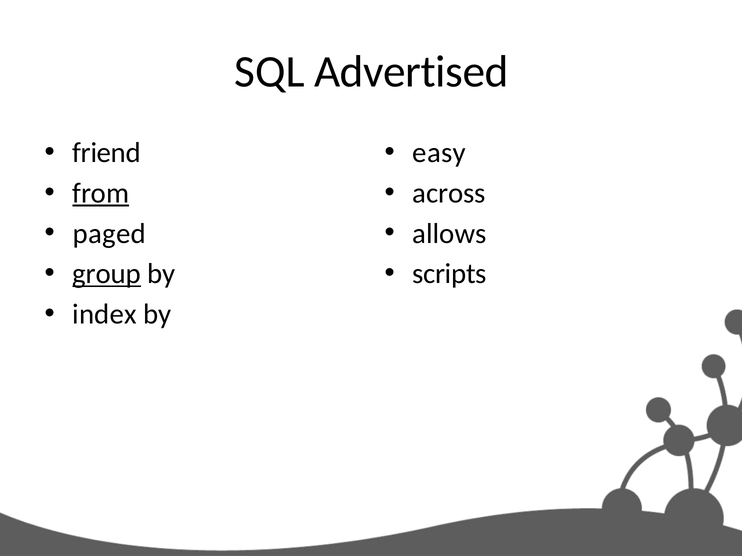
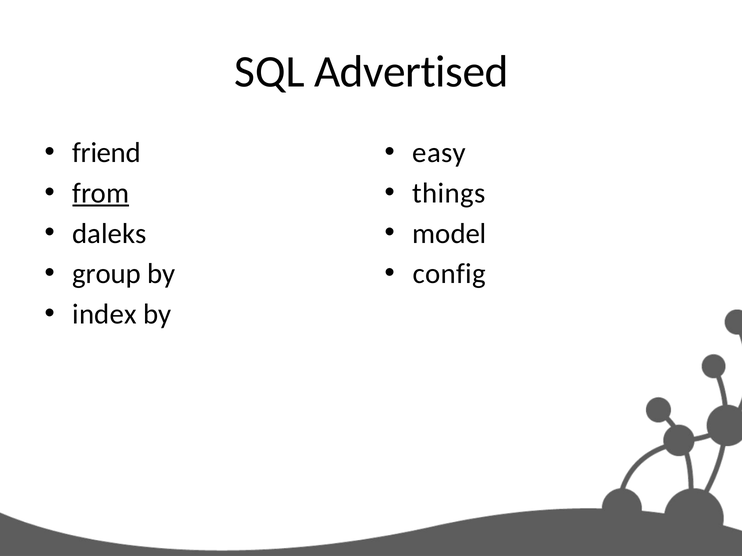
across: across -> things
paged: paged -> daleks
allows: allows -> model
group underline: present -> none
scripts: scripts -> config
